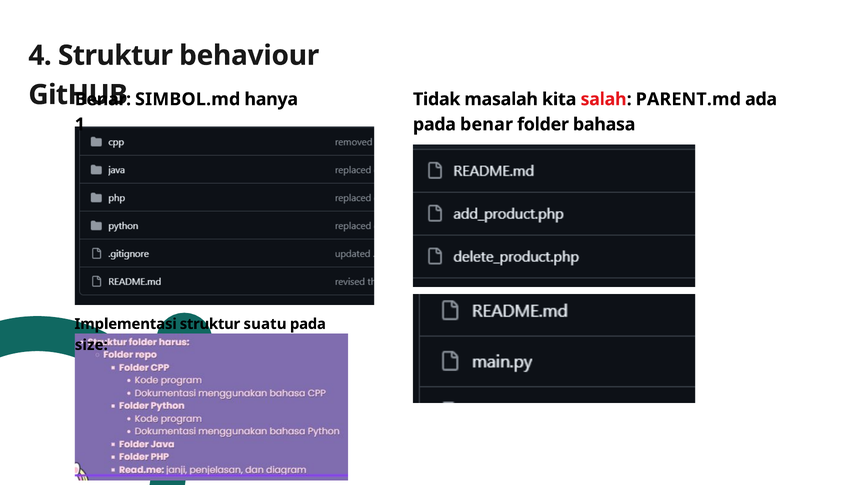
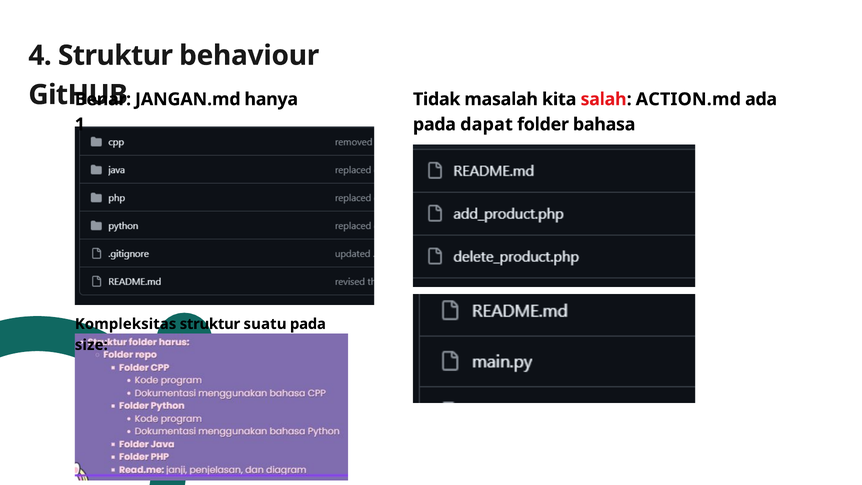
SIMBOL.md: SIMBOL.md -> JANGAN.md
PARENT.md: PARENT.md -> ACTION.md
pada benar: benar -> dapat
Implementasi: Implementasi -> Kompleksitas
